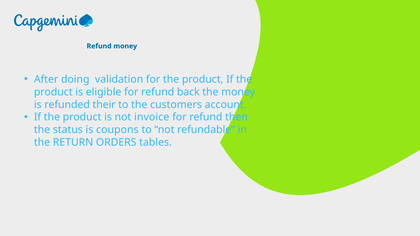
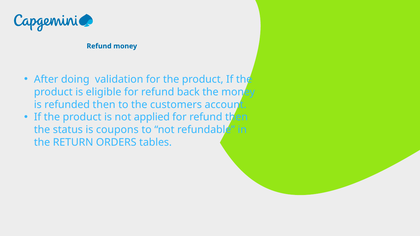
refunded their: their -> then
invoice: invoice -> applied
